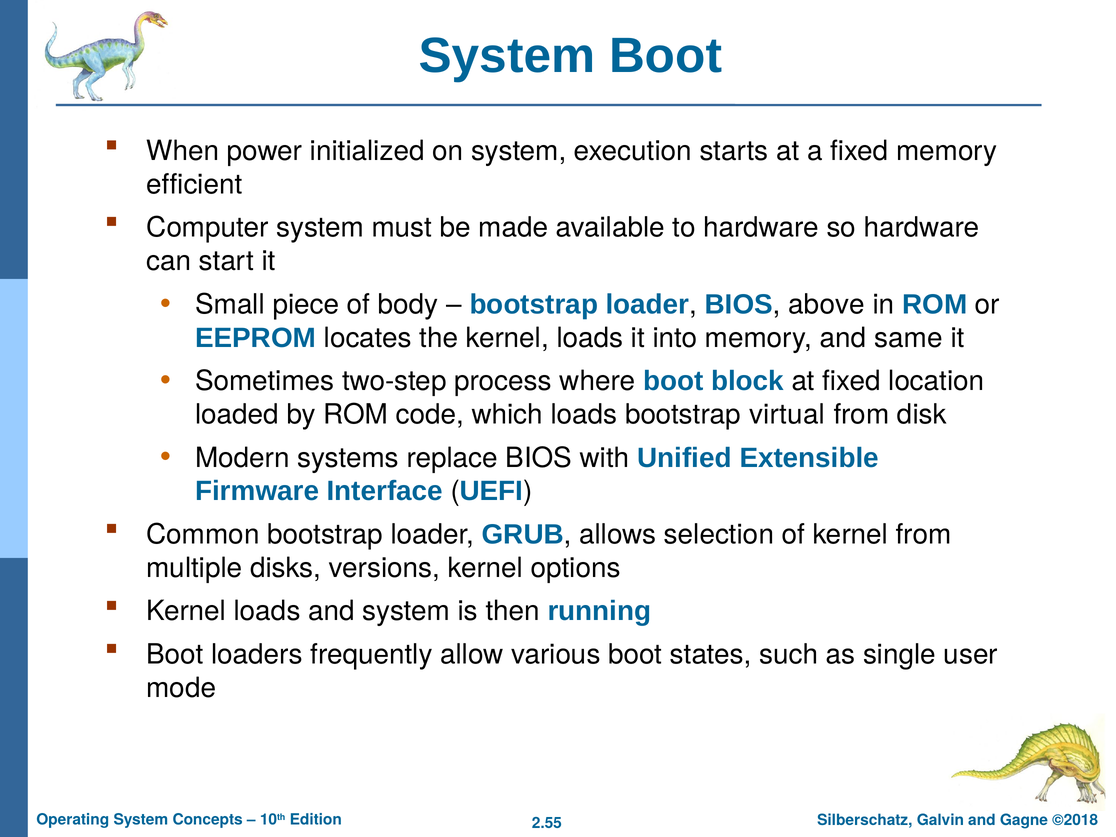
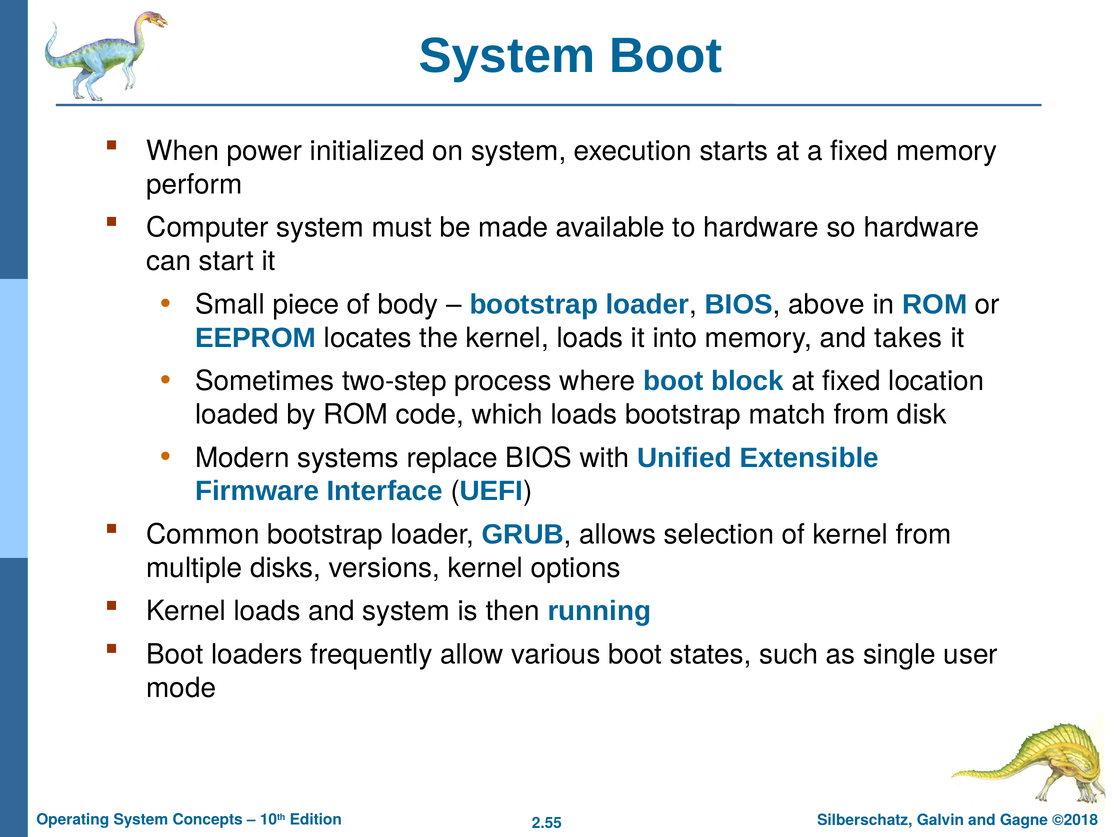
efficient: efficient -> perform
same: same -> takes
virtual: virtual -> match
